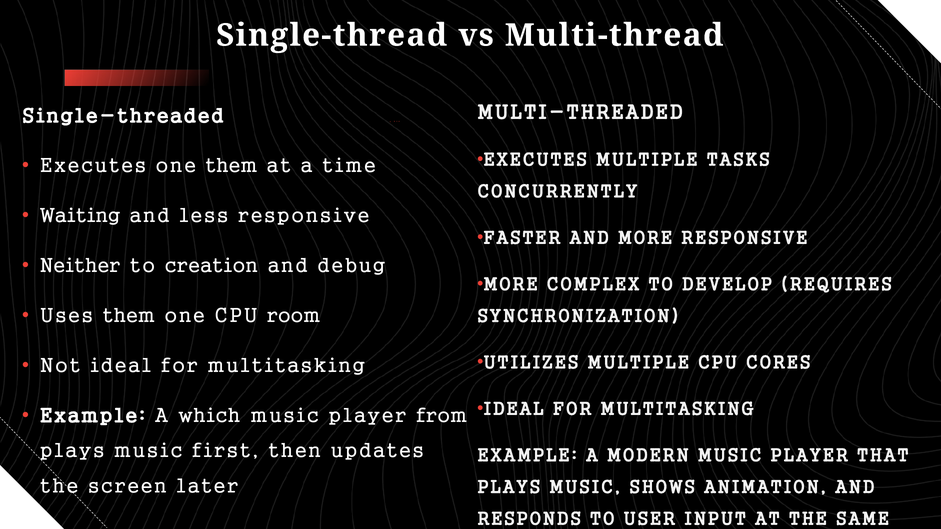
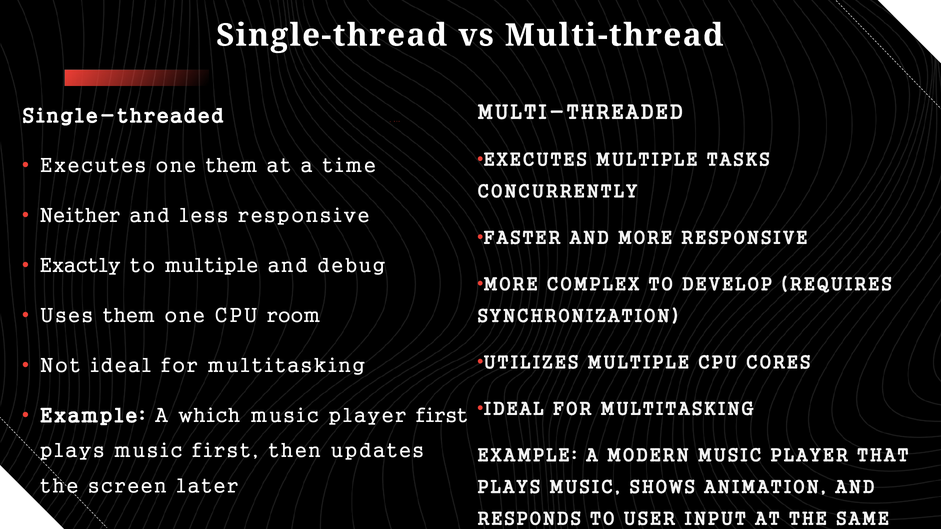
Waiting: Waiting -> Neither
Neither: Neither -> Exactly
to creation: creation -> multiple
player from: from -> first
